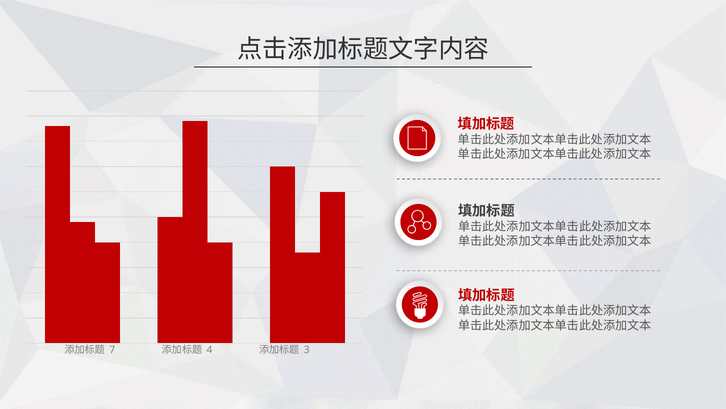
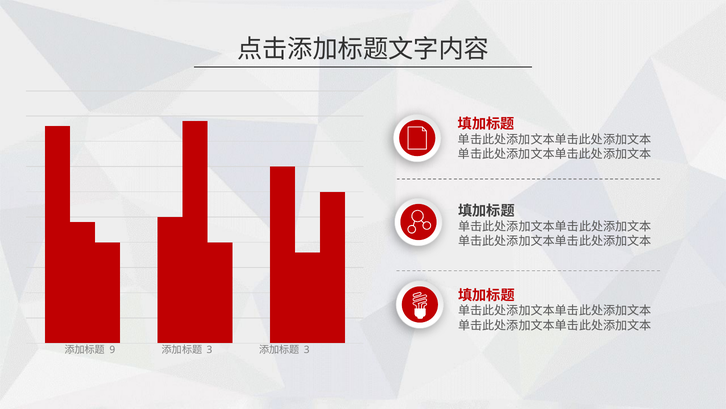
7: 7 -> 9
4 at (210, 349): 4 -> 3
